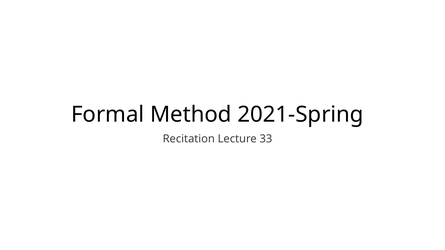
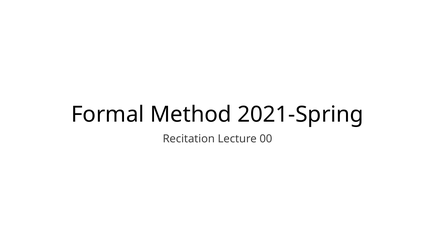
33: 33 -> 00
